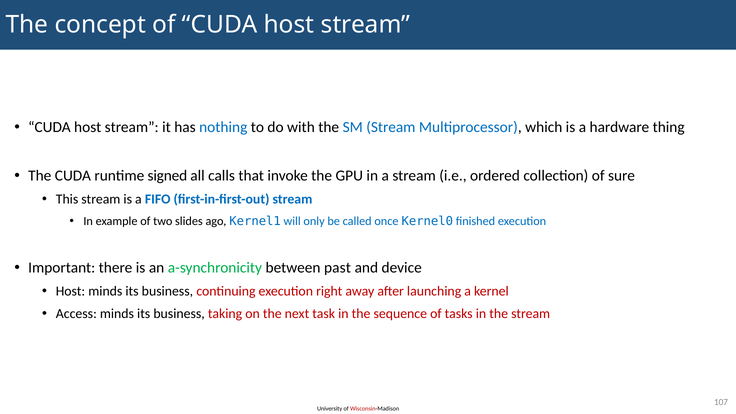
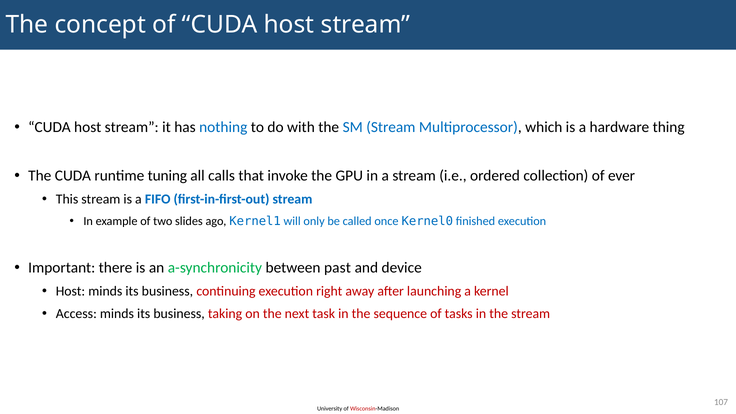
signed: signed -> tuning
sure: sure -> ever
